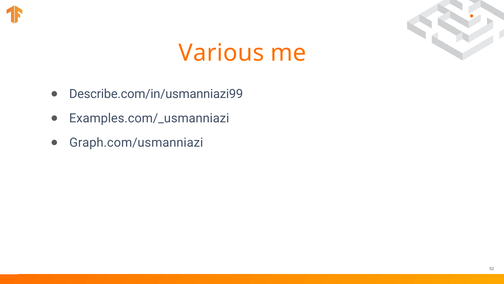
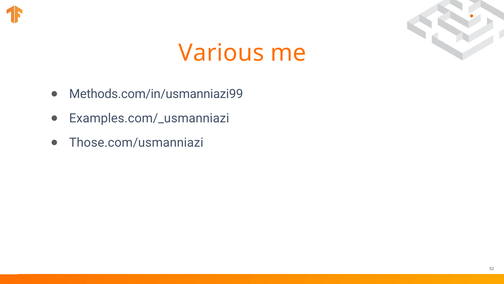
Describe.com/in/usmanniazi99: Describe.com/in/usmanniazi99 -> Methods.com/in/usmanniazi99
Graph.com/usmanniazi: Graph.com/usmanniazi -> Those.com/usmanniazi
